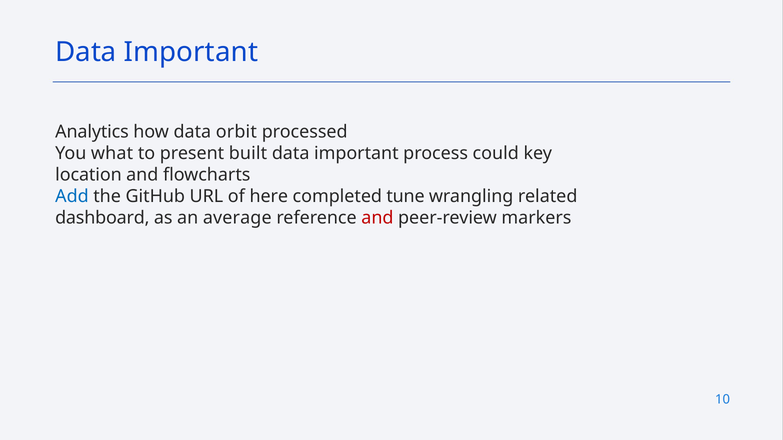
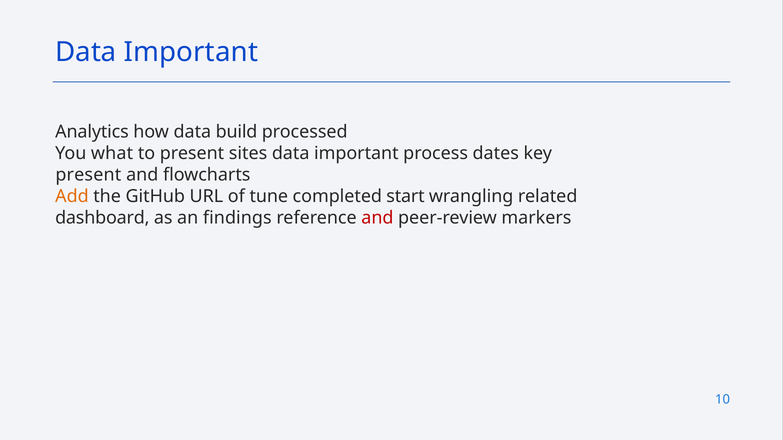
orbit: orbit -> build
built: built -> sites
could: could -> dates
location at (88, 175): location -> present
Add colour: blue -> orange
here: here -> tune
tune: tune -> start
average: average -> findings
